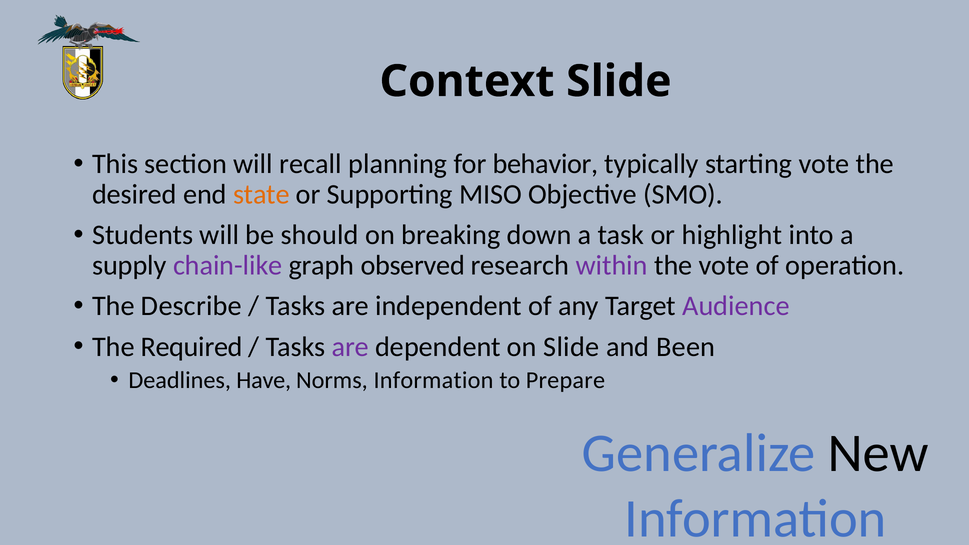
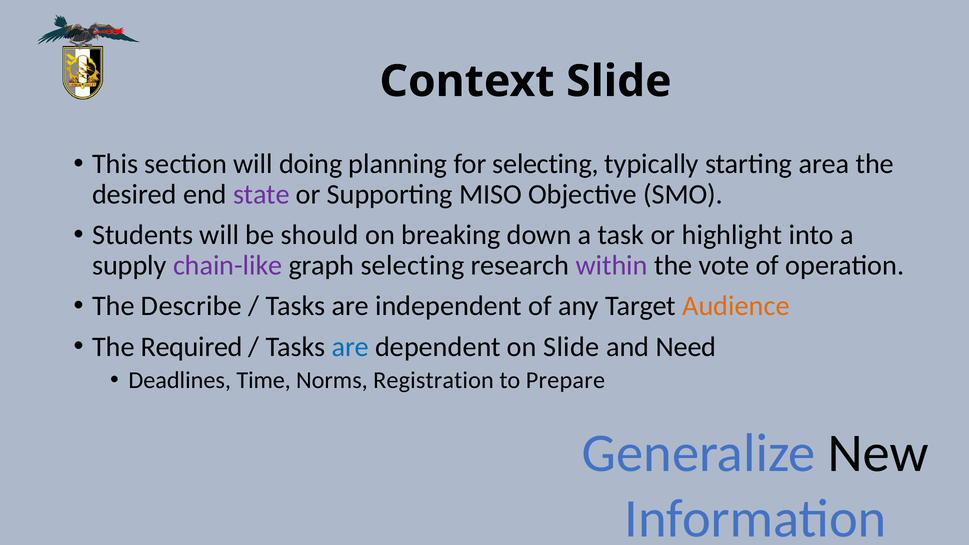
recall: recall -> doing
for behavior: behavior -> selecting
starting vote: vote -> area
state colour: orange -> purple
graph observed: observed -> selecting
Audience colour: purple -> orange
are at (350, 347) colour: purple -> blue
Been: Been -> Need
Have: Have -> Time
Norms Information: Information -> Registration
